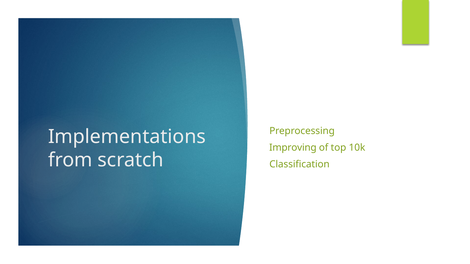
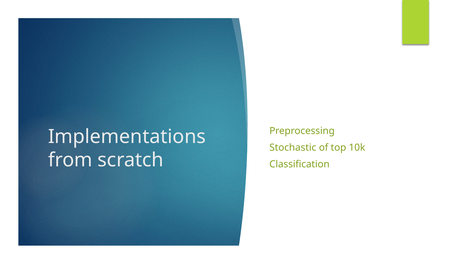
Improving: Improving -> Stochastic
